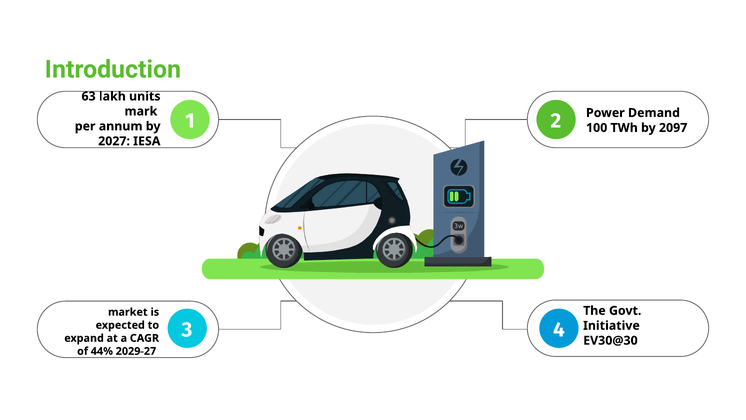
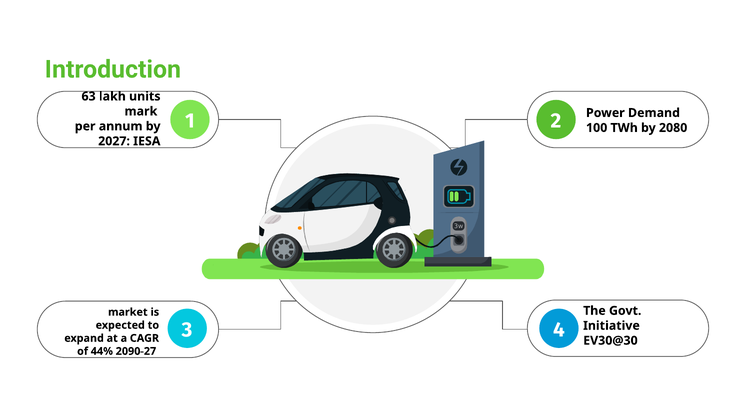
2097: 2097 -> 2080
2029-27: 2029-27 -> 2090-27
